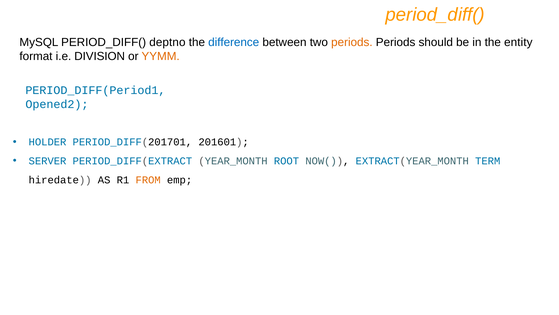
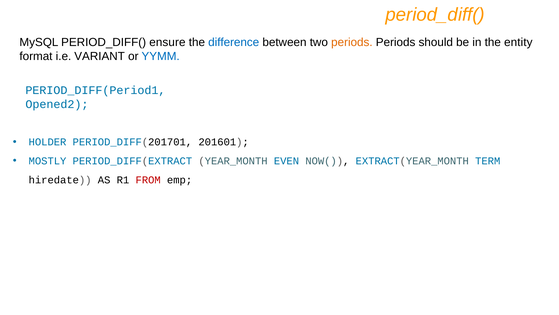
deptno: deptno -> ensure
DIVISION: DIVISION -> VARIANT
YYMM colour: orange -> blue
SERVER: SERVER -> MOSTLY
ROOT: ROOT -> EVEN
FROM colour: orange -> red
